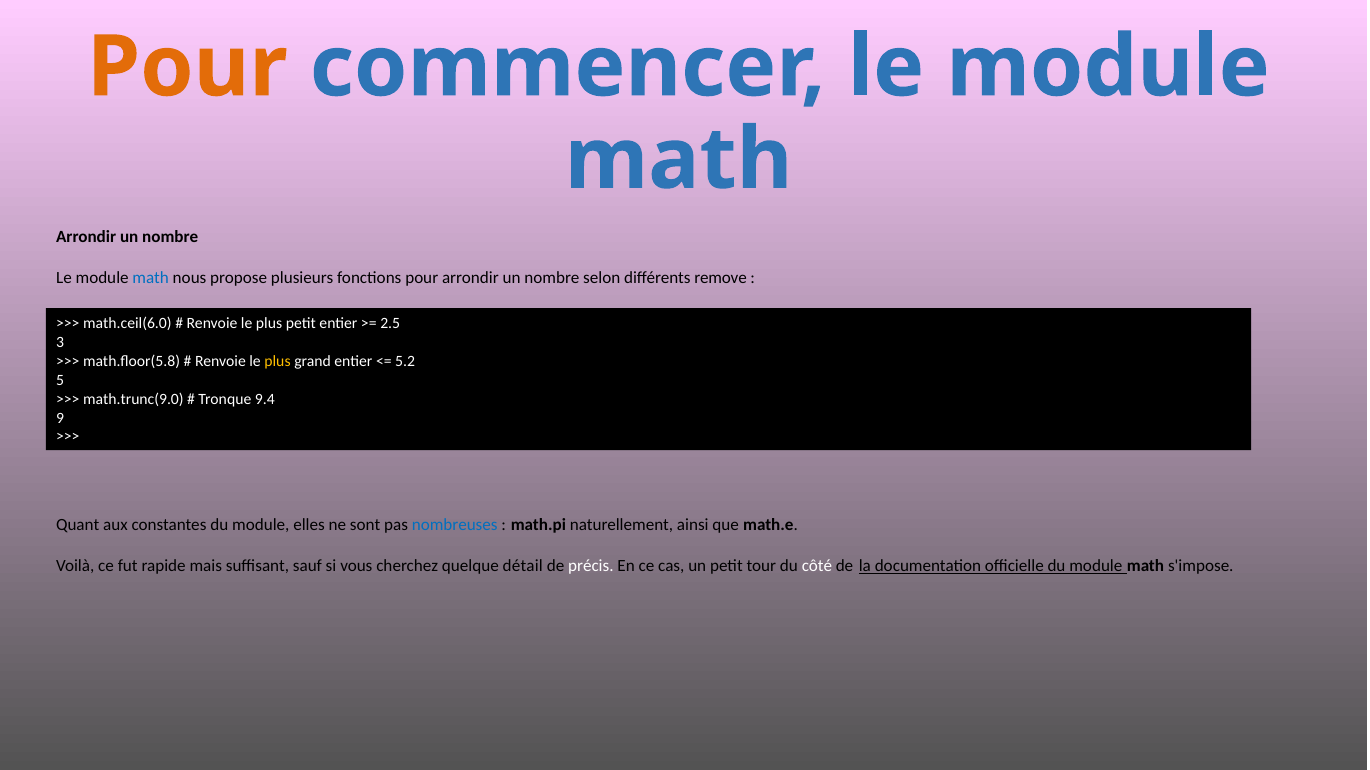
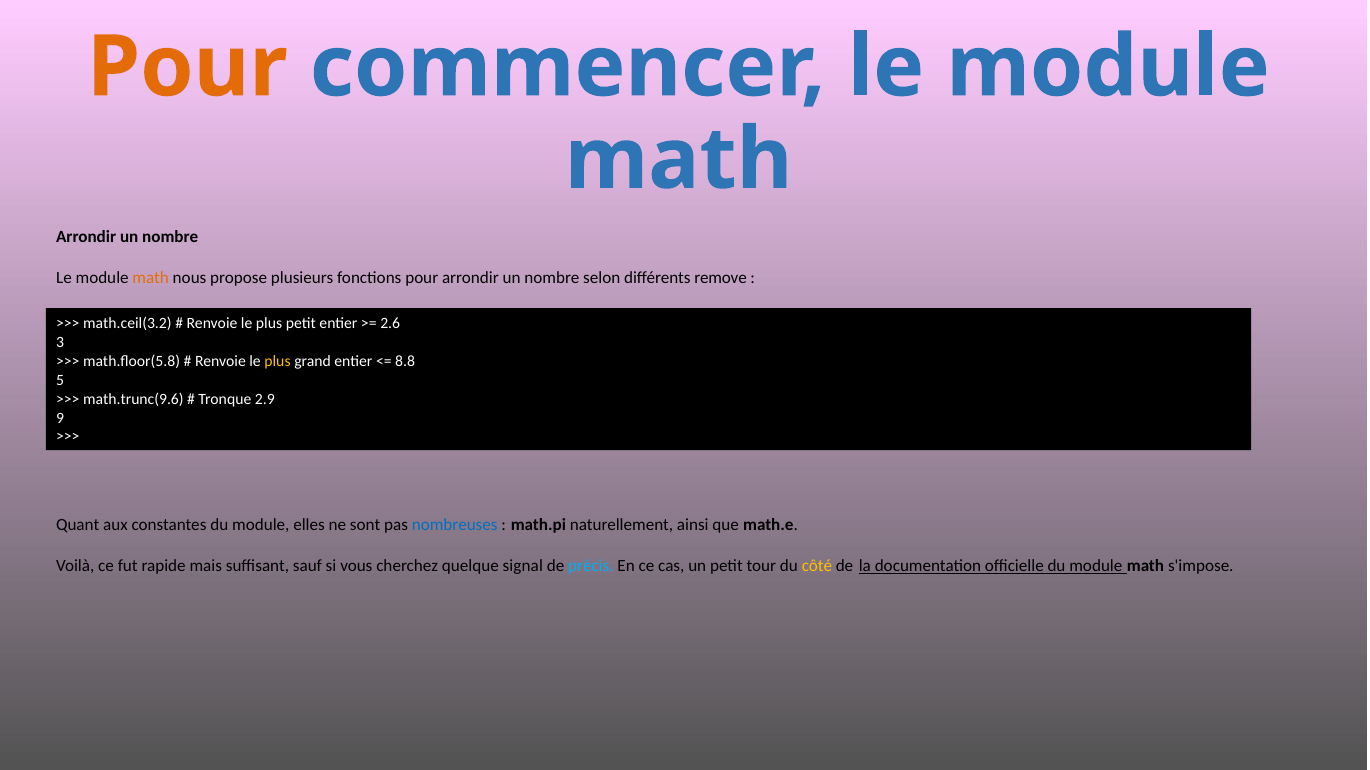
math at (151, 278) colour: blue -> orange
math.ceil(6.0: math.ceil(6.0 -> math.ceil(3.2
2.5: 2.5 -> 2.6
5.2: 5.2 -> 8.8
math.trunc(9.0: math.trunc(9.0 -> math.trunc(9.6
9.4: 9.4 -> 2.9
détail: détail -> signal
précis colour: white -> light blue
côté colour: white -> yellow
